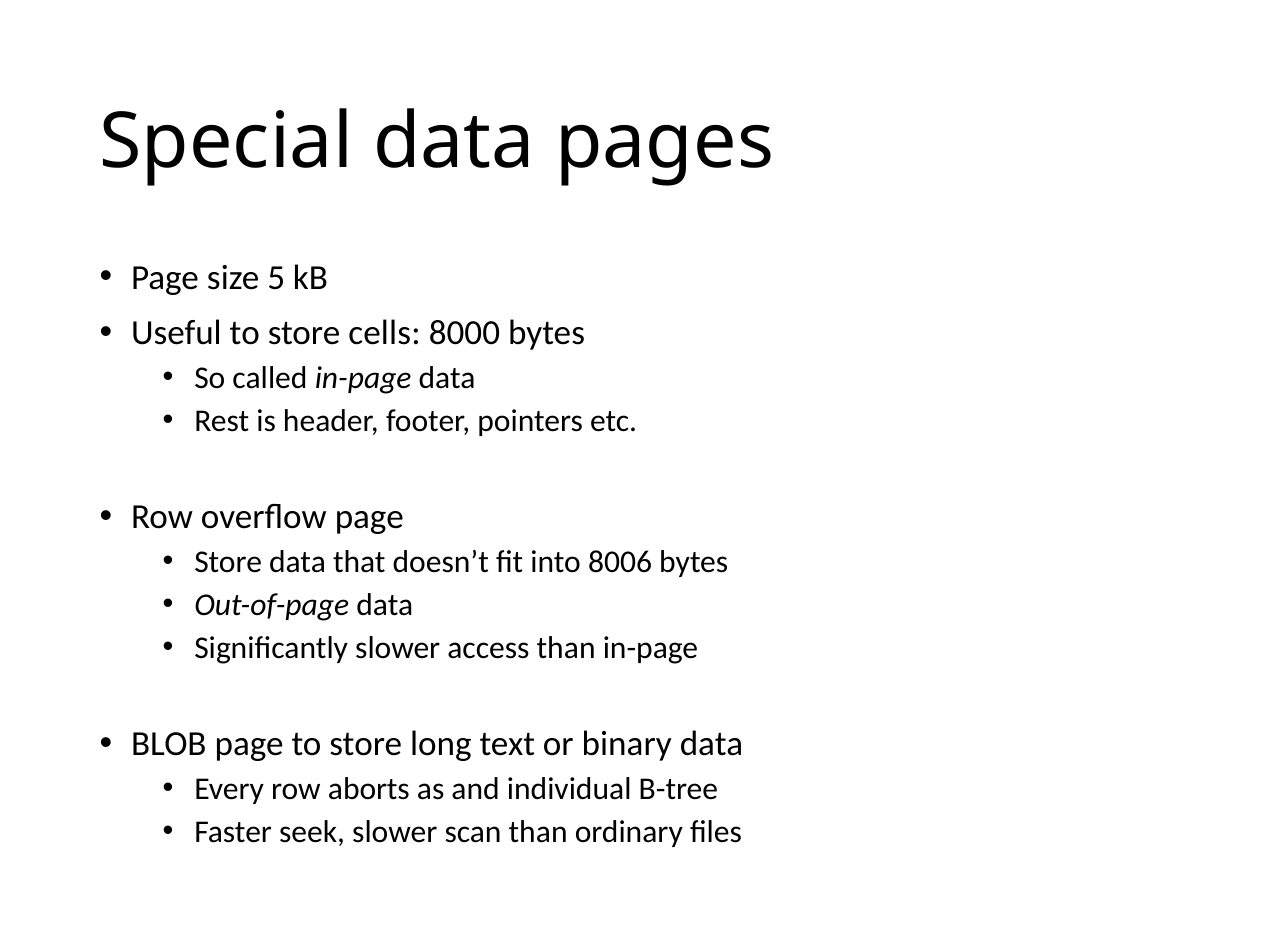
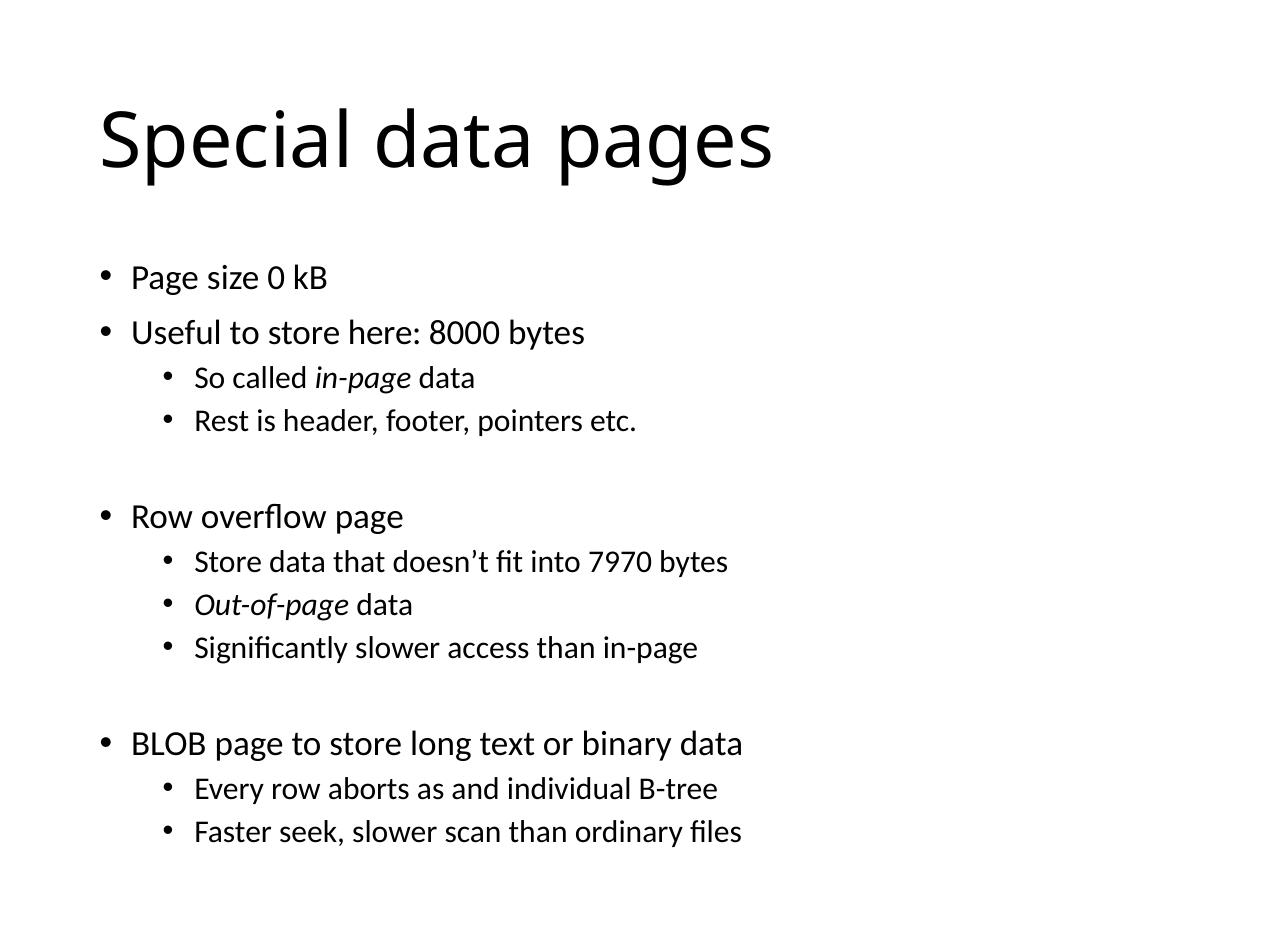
5: 5 -> 0
cells: cells -> here
8006: 8006 -> 7970
